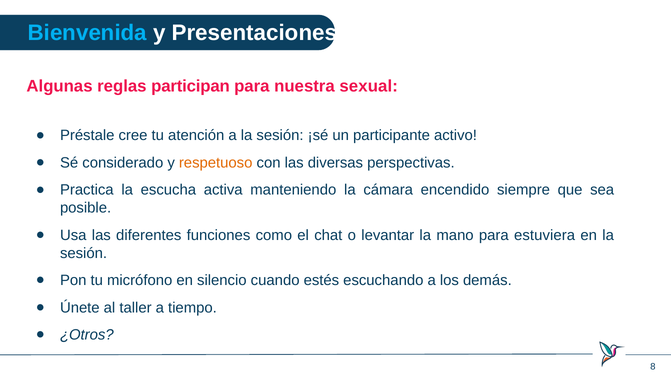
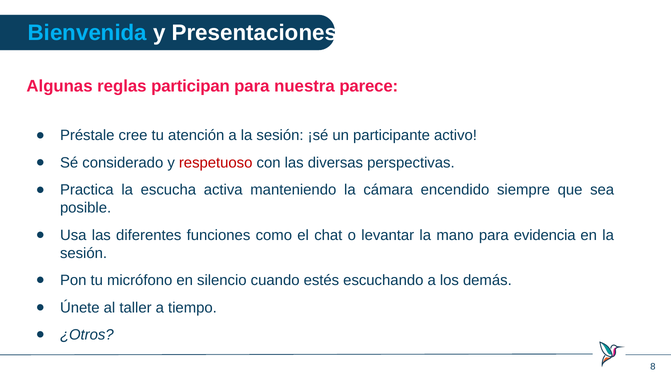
sexual: sexual -> parece
respetuoso colour: orange -> red
estuviera: estuviera -> evidencia
